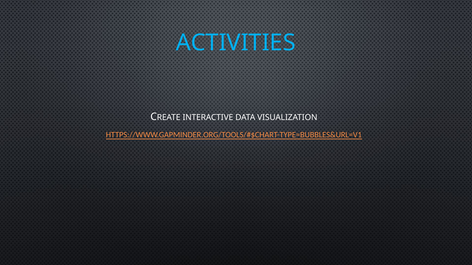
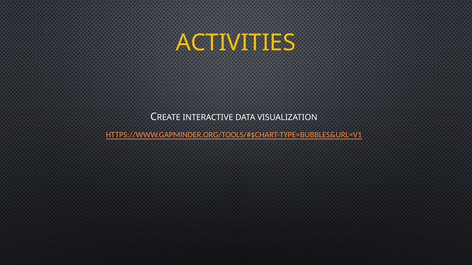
ACTIVITIES colour: light blue -> yellow
